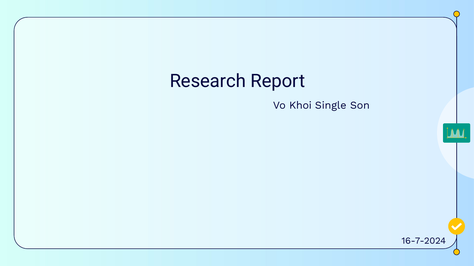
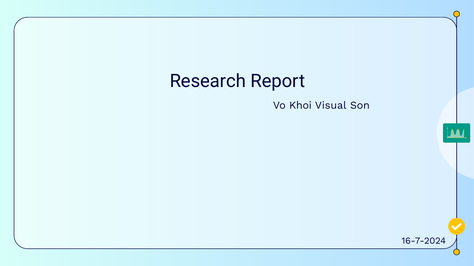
Single: Single -> Visual
